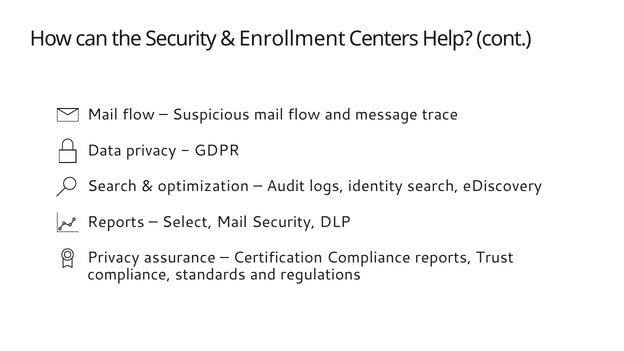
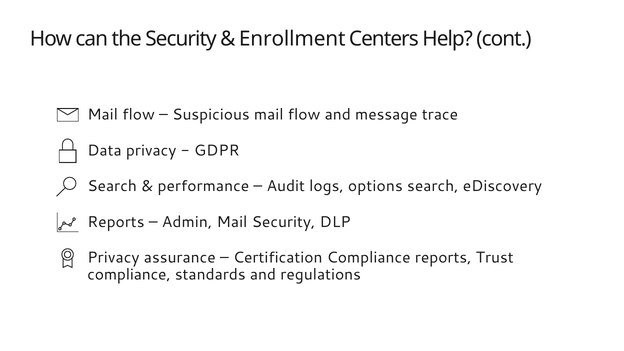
optimization: optimization -> performance
identity: identity -> options
Select: Select -> Admin
